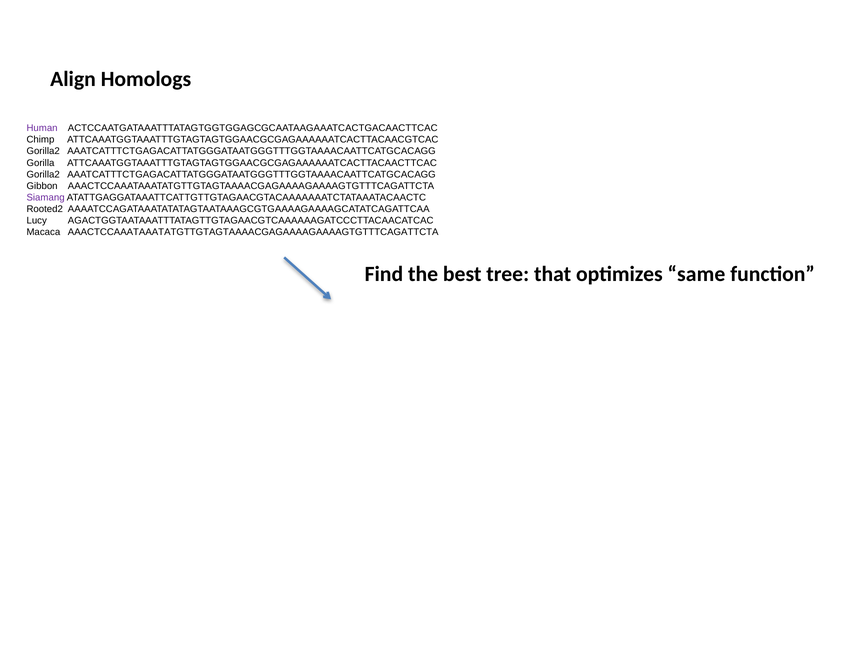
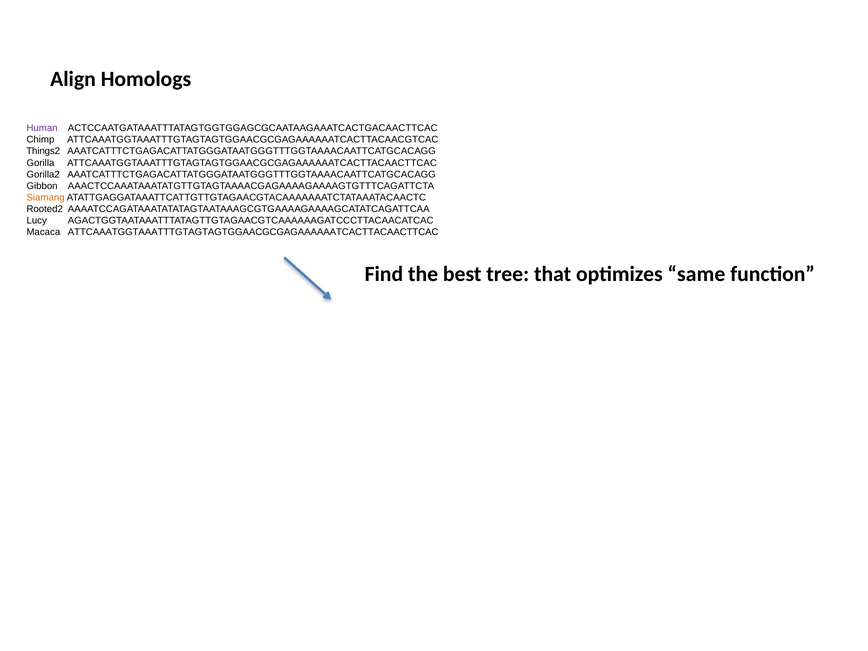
Gorilla2 at (43, 151): Gorilla2 -> Things2
Siamang colour: purple -> orange
Macaca AAACTCCAAATAAATATGTTGTAGTAAAACGAGAAAAGAAAAGTGTTTCAGATTCTA: AAACTCCAAATAAATATGTTGTAGTAAAACGAGAAAAGAAAAGTGTTTCAGATTCTA -> ATTCAAATGGTAAATTTGTAGTAGTGGAACGCGAGAAAAAATCACTTACAACTTCAC
